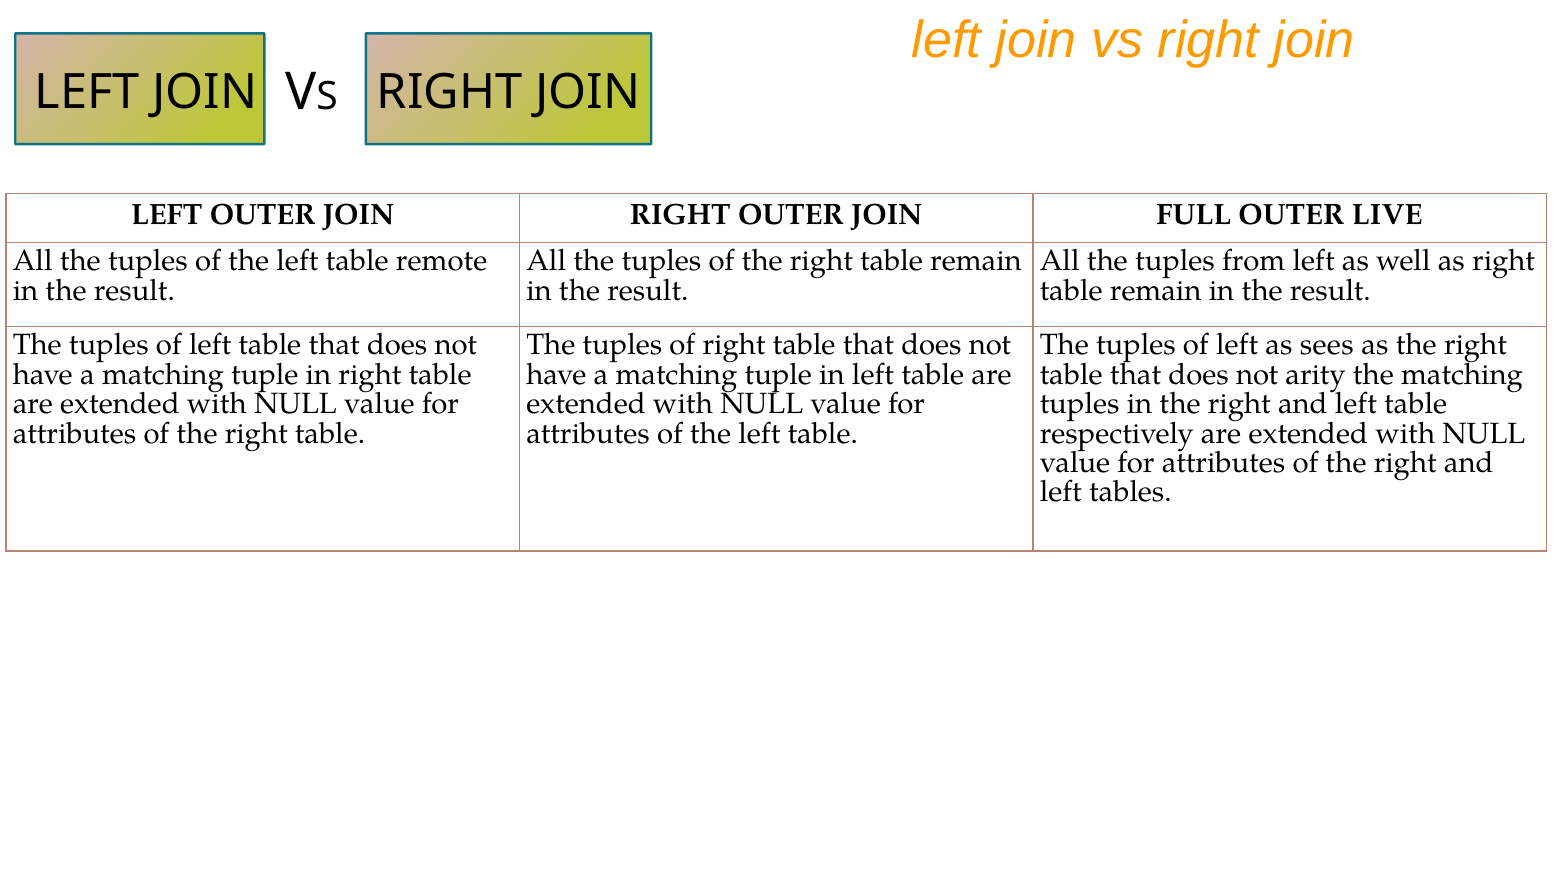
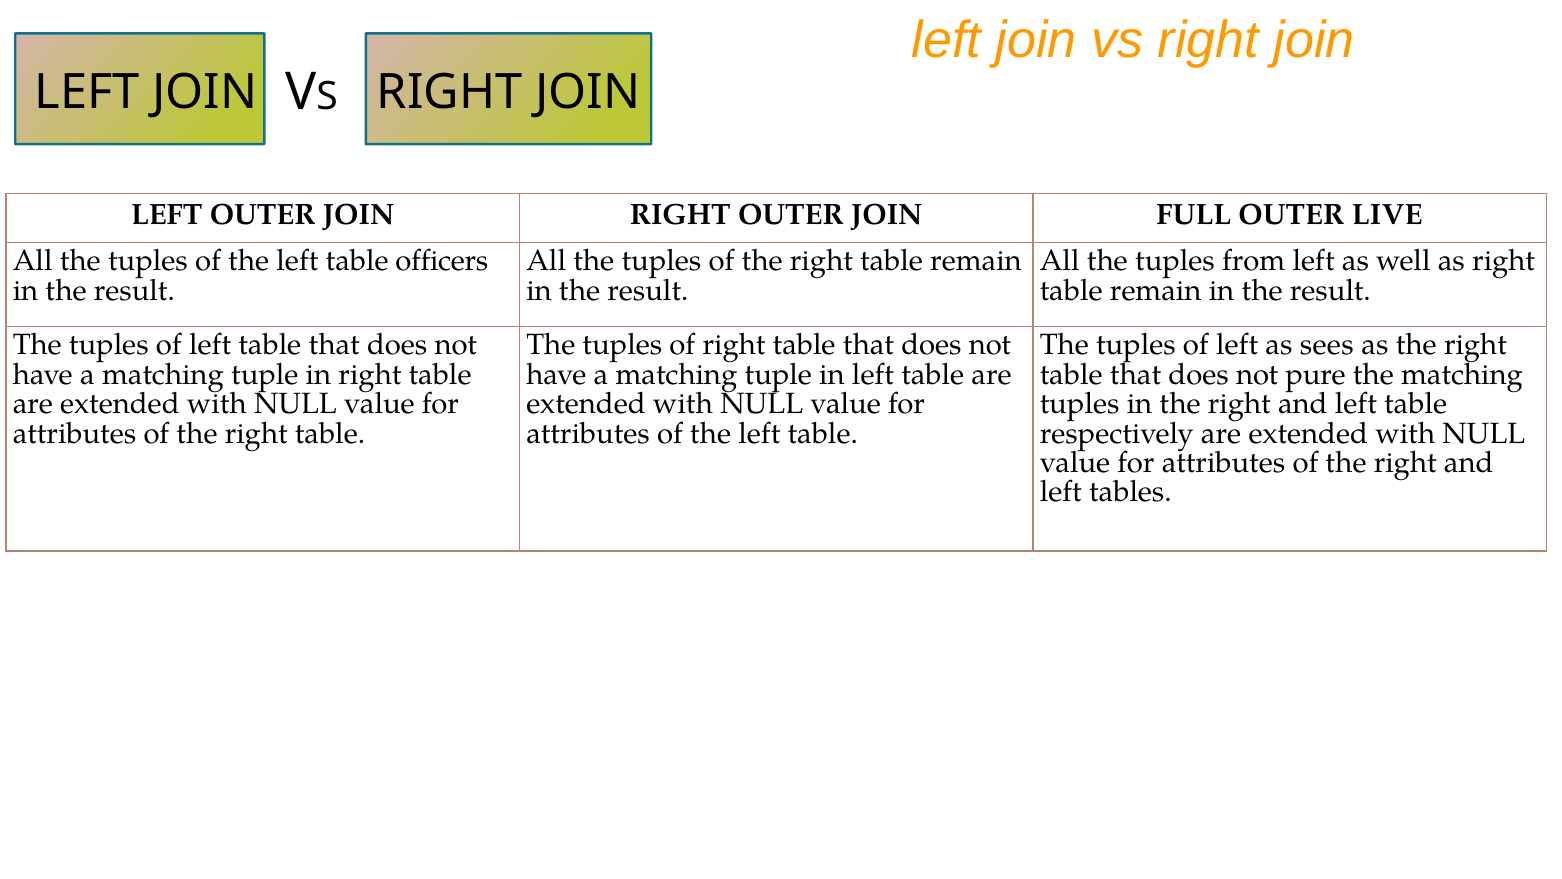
remote: remote -> officers
arity: arity -> pure
